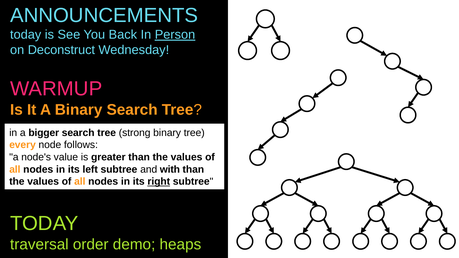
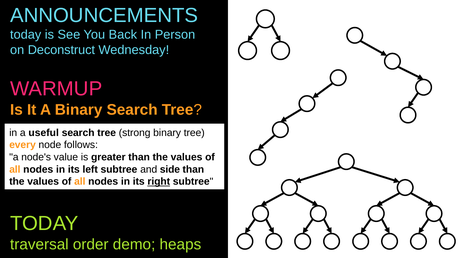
Person underline: present -> none
bigger: bigger -> useful
with: with -> side
